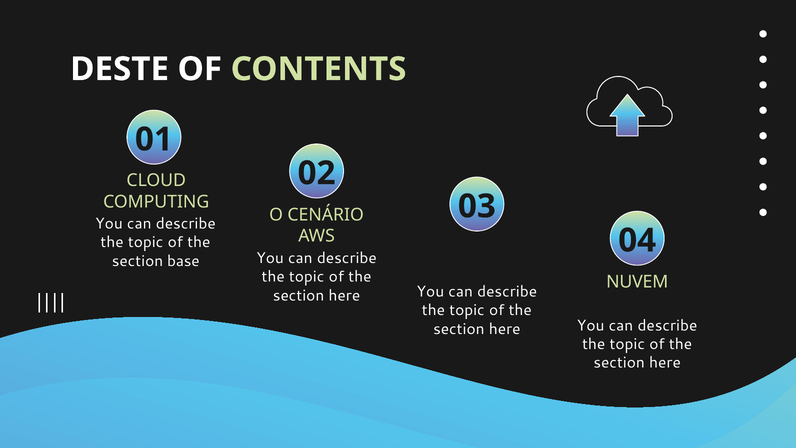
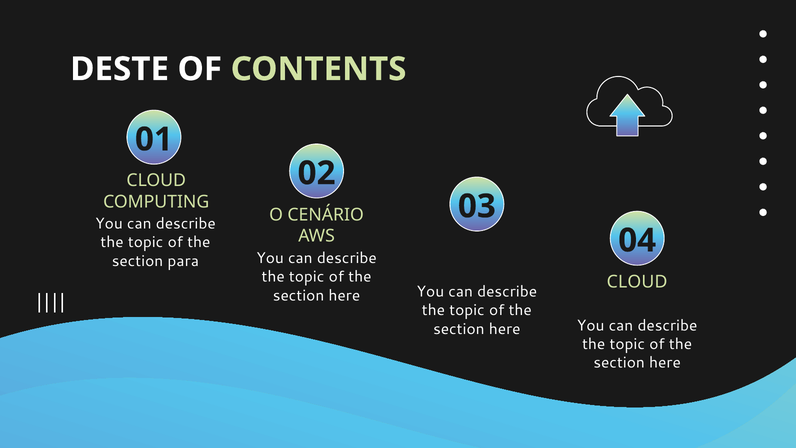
base: base -> para
NUVEM at (637, 282): NUVEM -> CLOUD
